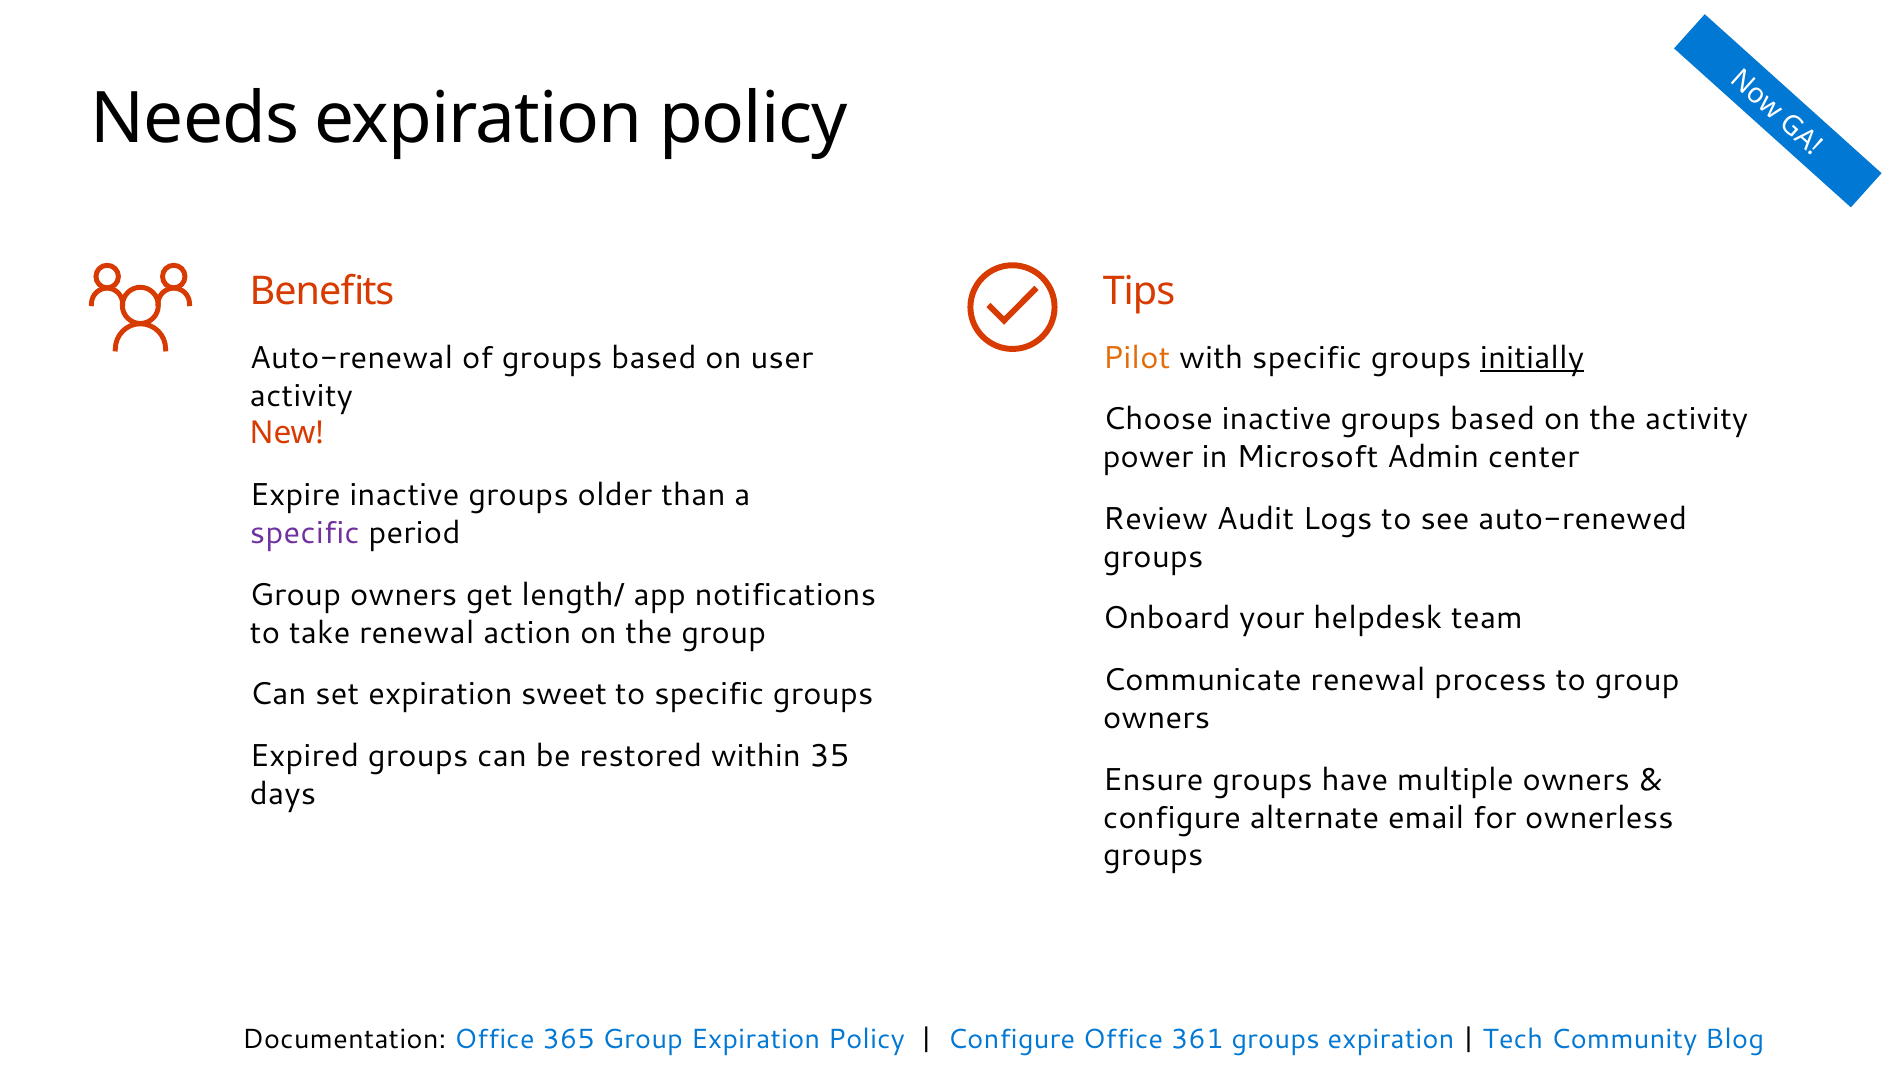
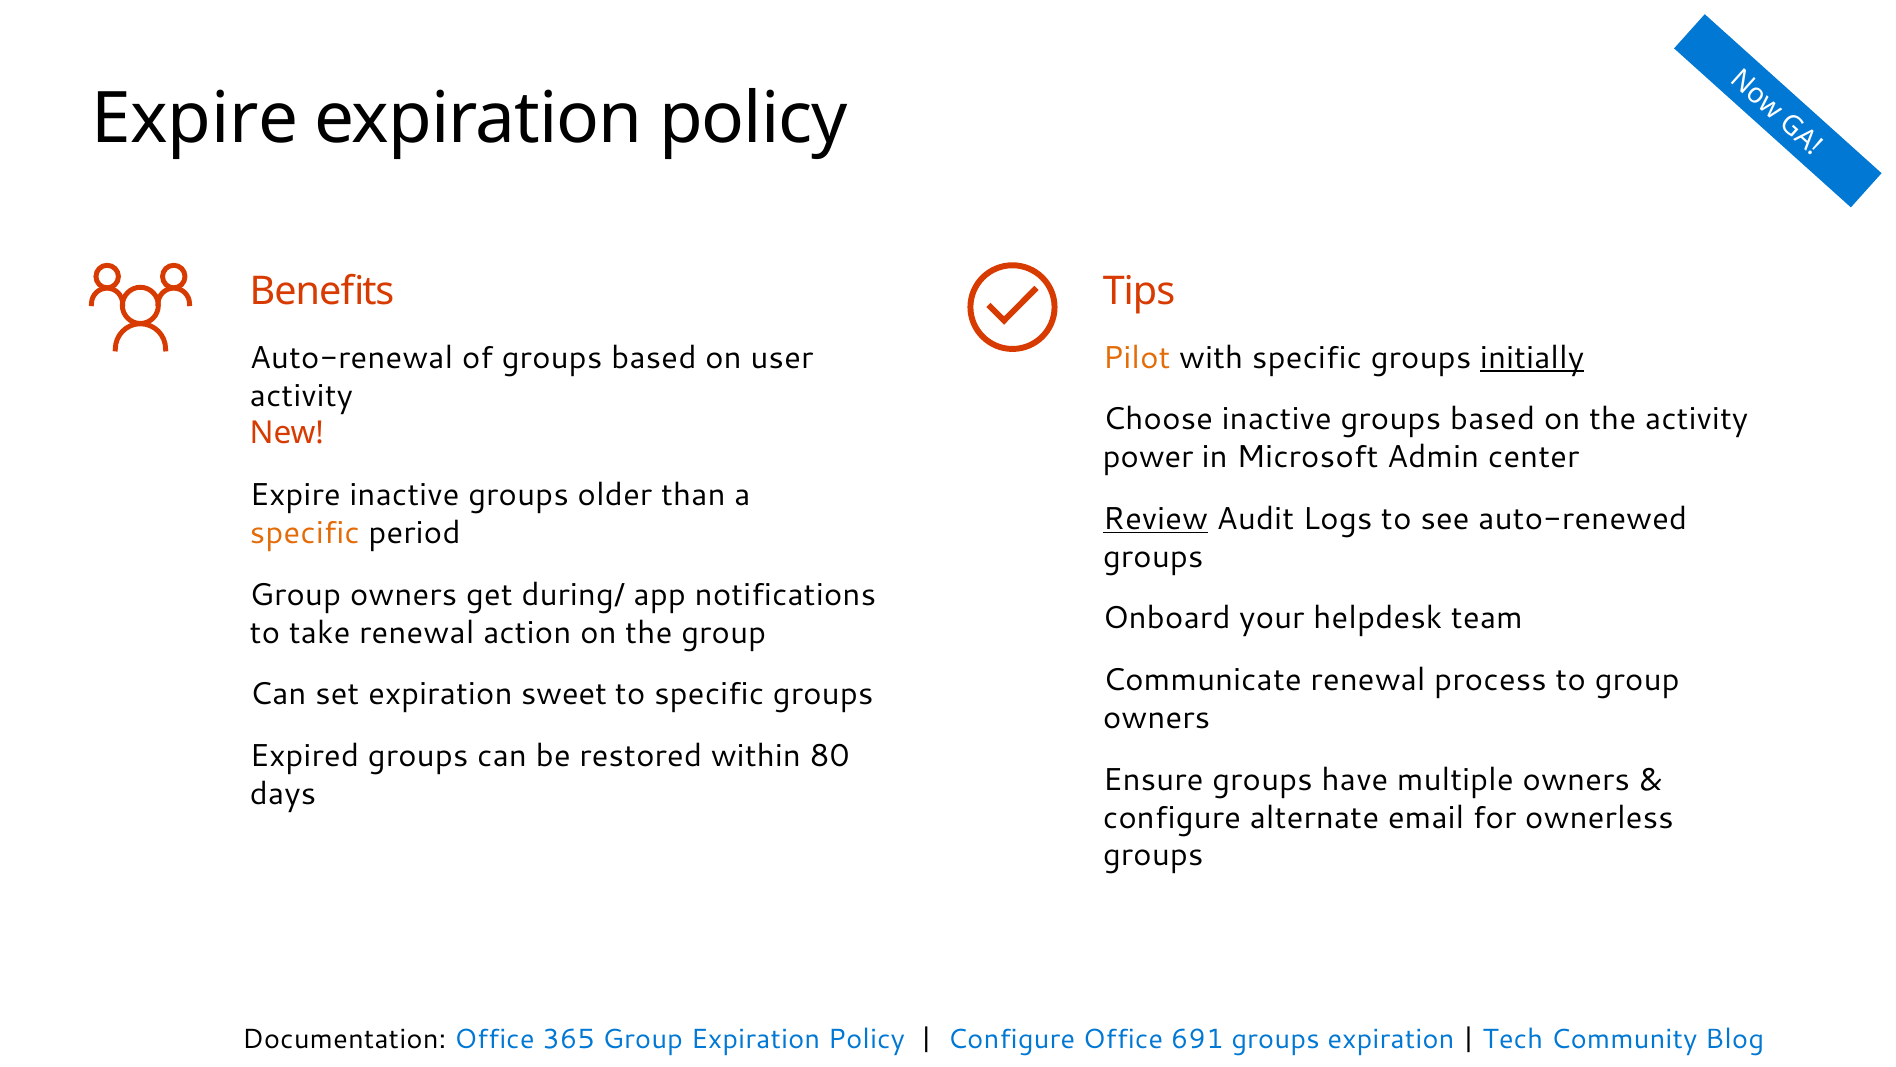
Needs at (195, 119): Needs -> Expire
Review underline: none -> present
specific at (305, 533) colour: purple -> orange
length/: length/ -> during/
35: 35 -> 80
361: 361 -> 691
